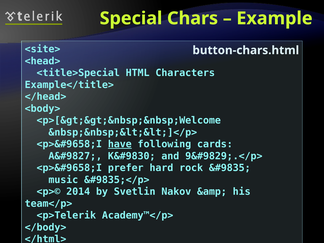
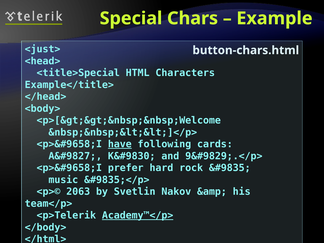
<site>: <site> -> <just>
2014: 2014 -> 2063
Academy™</p> underline: none -> present
